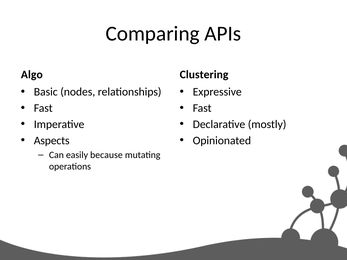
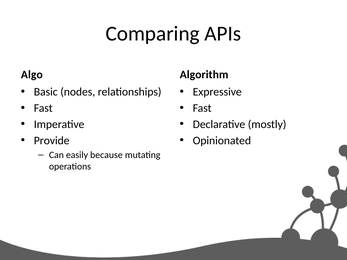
Clustering: Clustering -> Algorithm
Aspects: Aspects -> Provide
